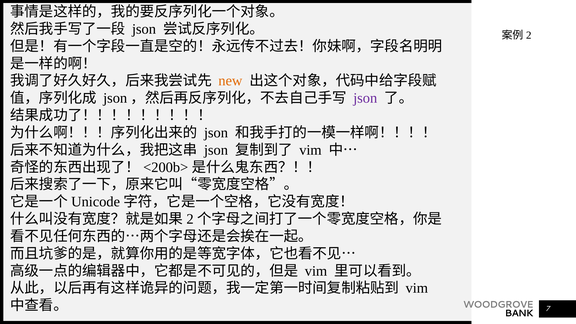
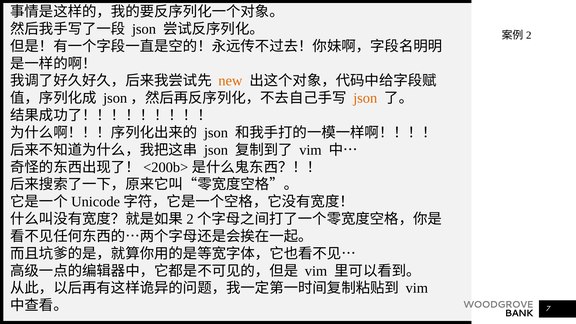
json at (365, 98) colour: purple -> orange
